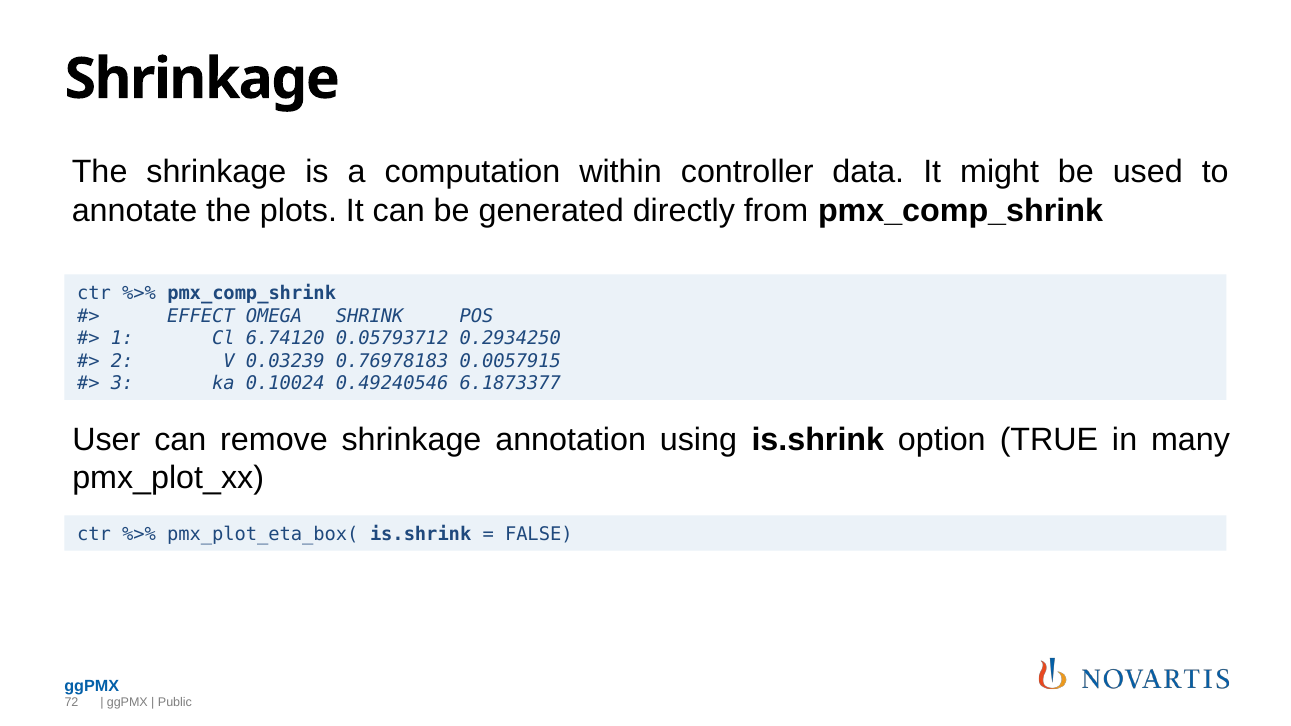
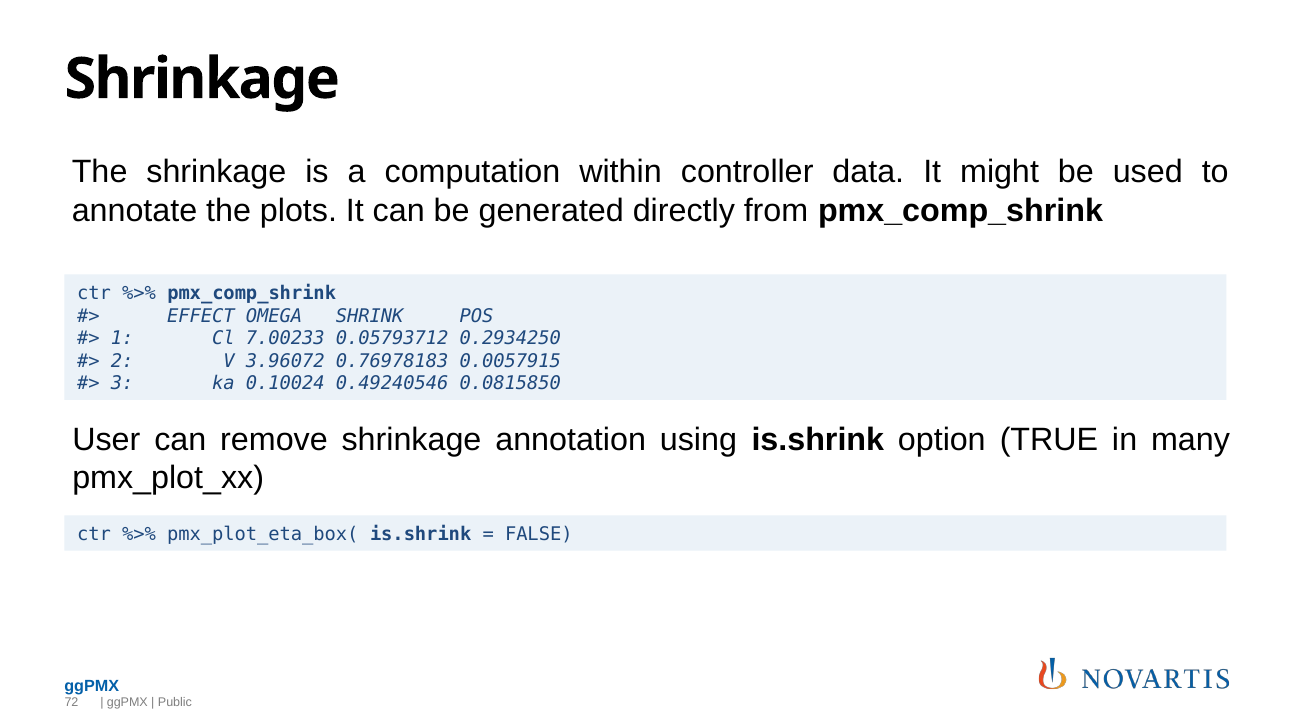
6.74120: 6.74120 -> 7.00233
0.03239: 0.03239 -> 3.96072
6.1873377: 6.1873377 -> 0.0815850
